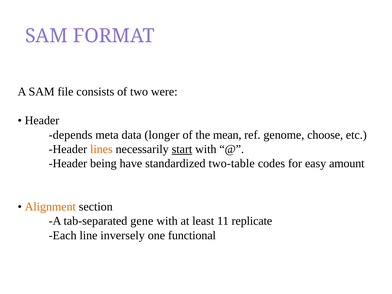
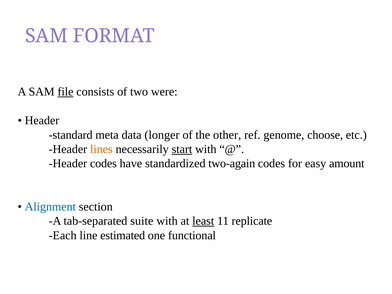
file underline: none -> present
depends: depends -> standard
mean: mean -> other
Header being: being -> codes
two-table: two-table -> two-again
Alignment at (50, 207) colour: orange -> blue
gene: gene -> suite
least underline: none -> present
inversely: inversely -> estimated
